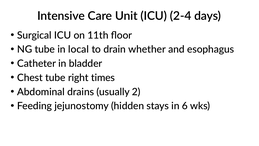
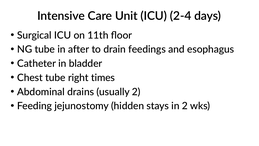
local: local -> after
whether: whether -> feedings
in 6: 6 -> 2
